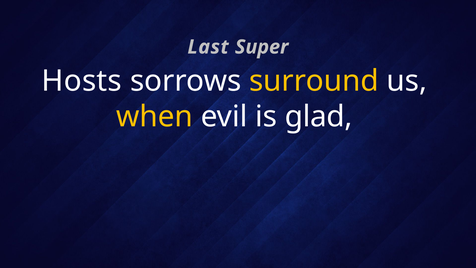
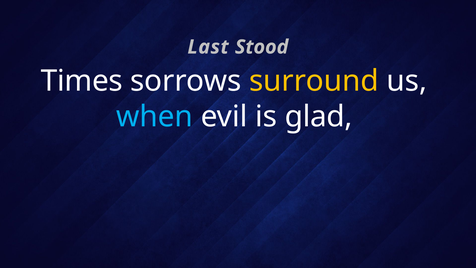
Super: Super -> Stood
Hosts: Hosts -> Times
when colour: yellow -> light blue
